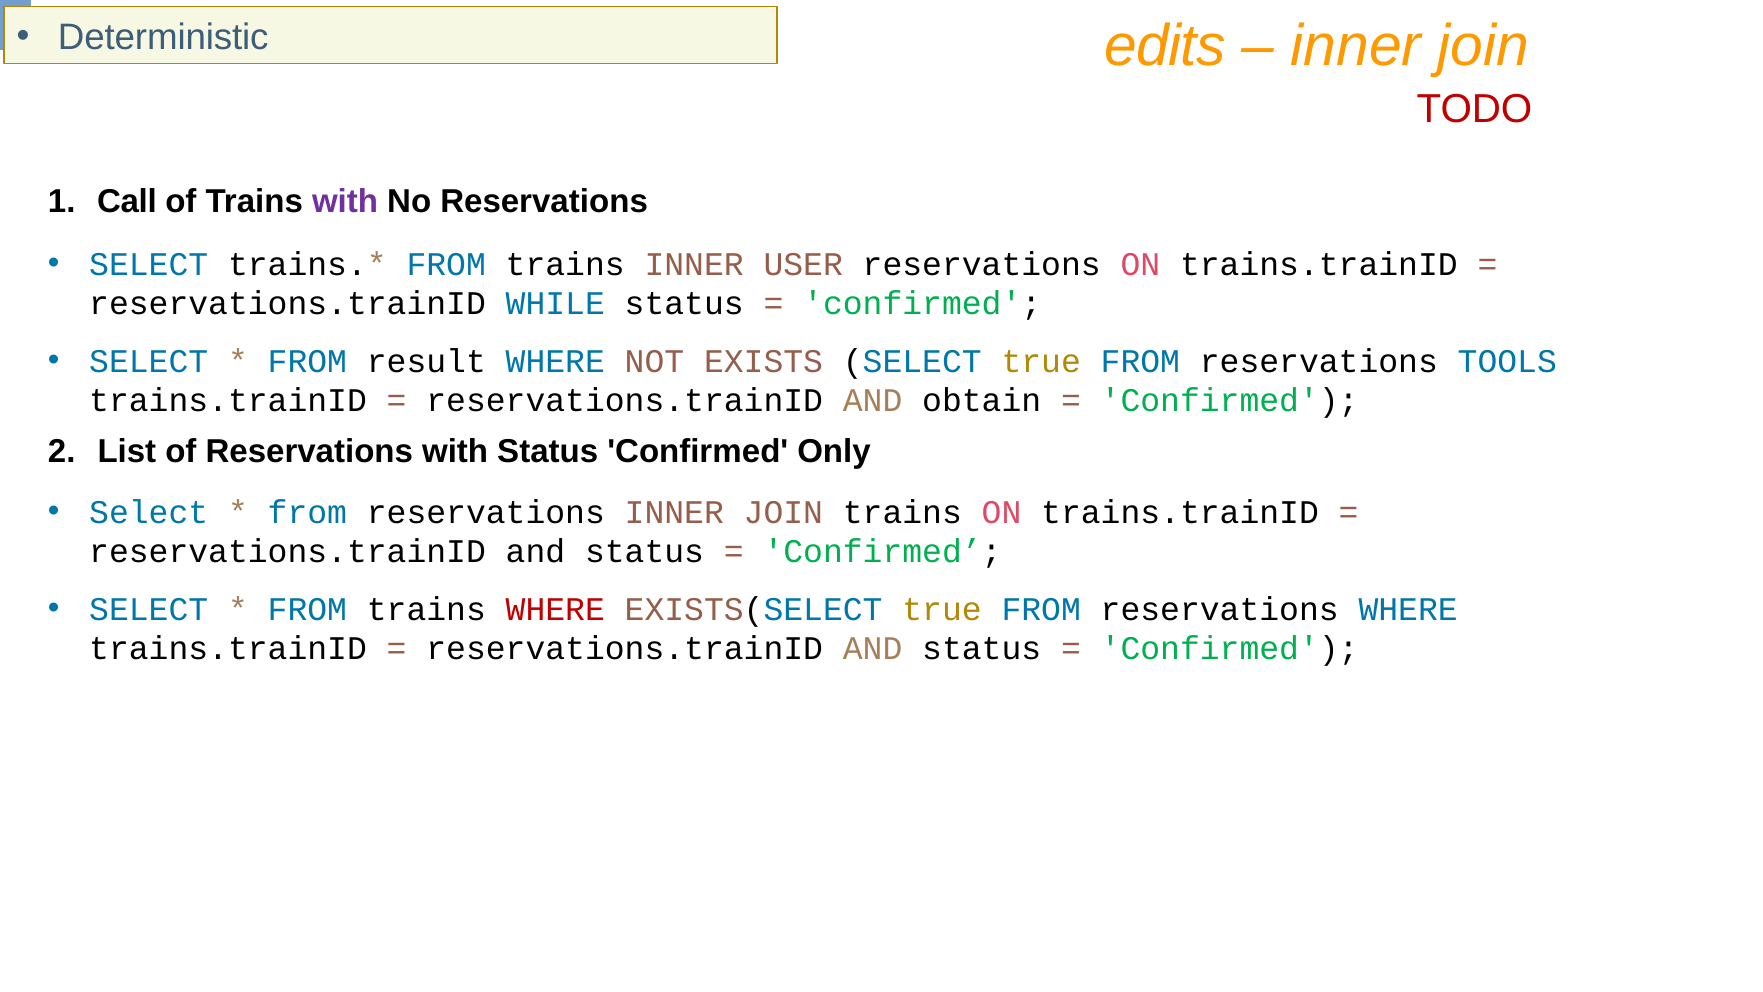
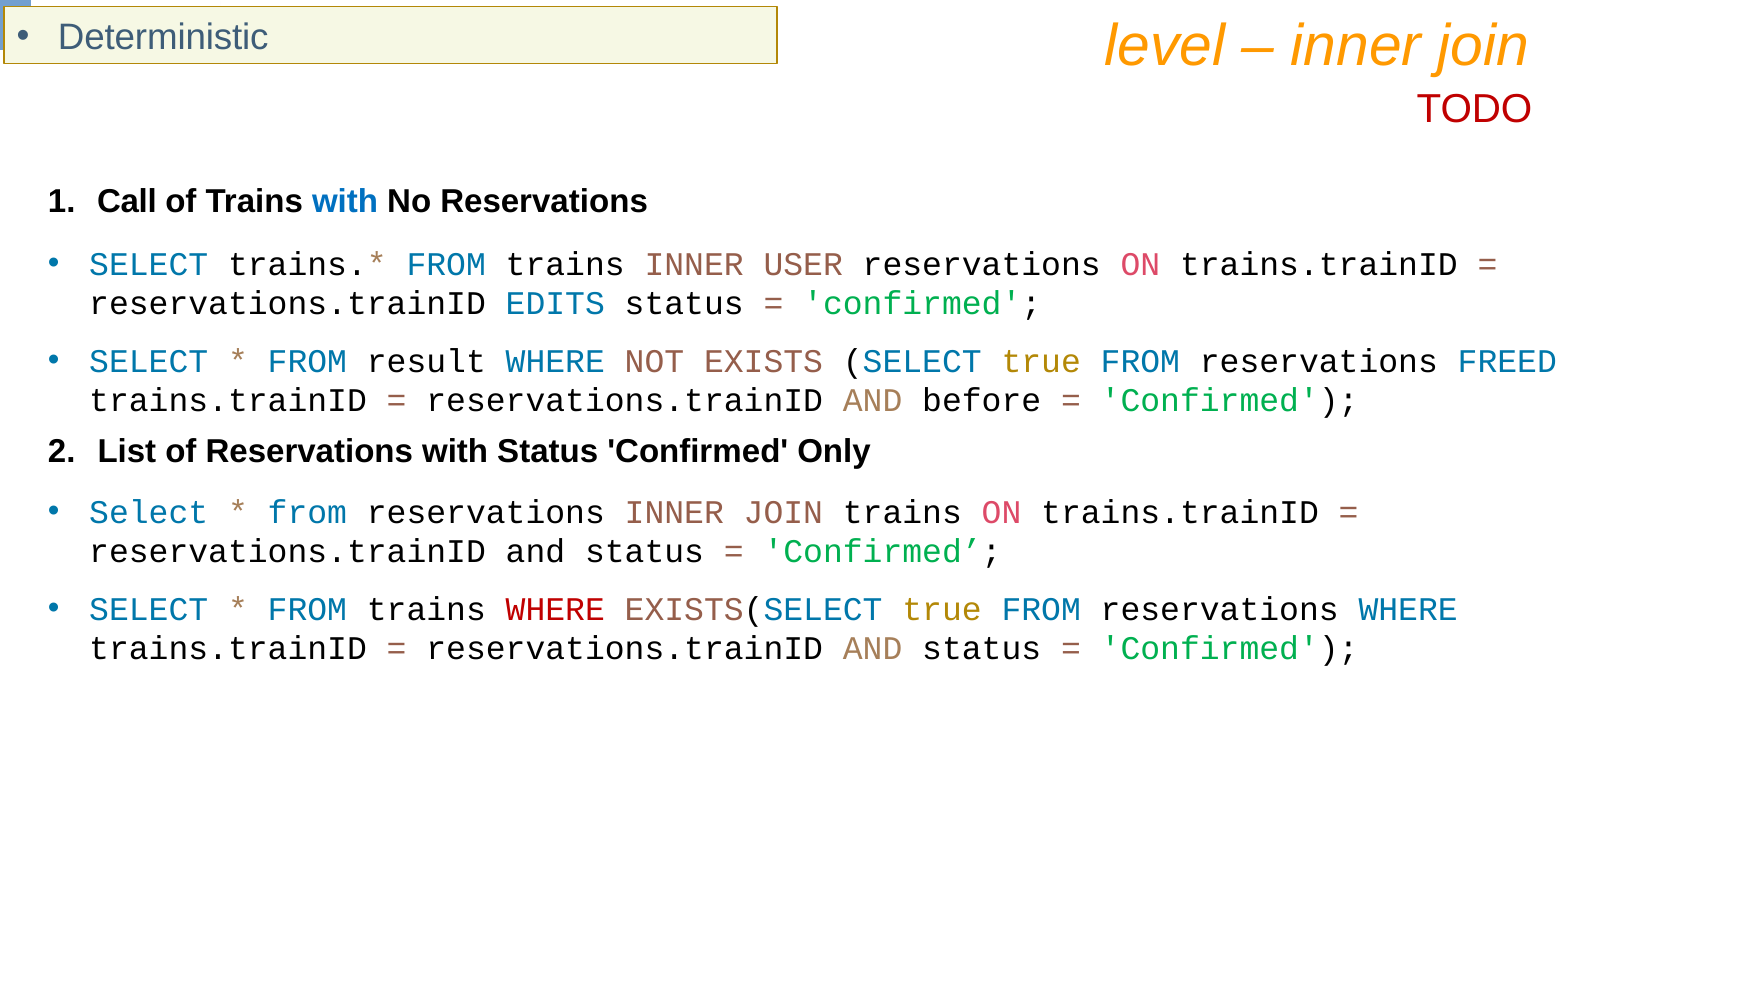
edits: edits -> level
with at (345, 202) colour: purple -> blue
WHILE: WHILE -> EDITS
TOOLS: TOOLS -> FREED
obtain: obtain -> before
